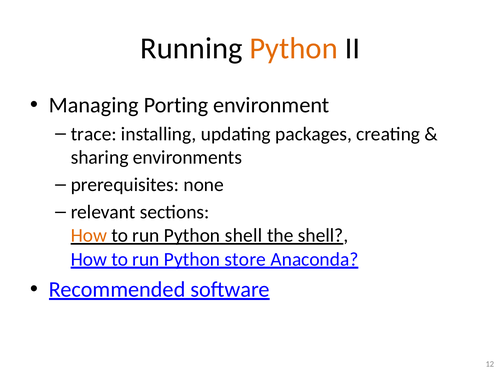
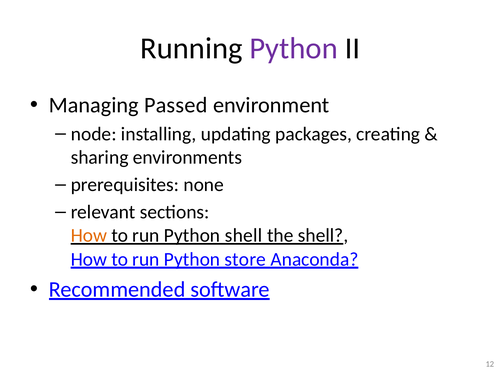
Python at (294, 48) colour: orange -> purple
Porting: Porting -> Passed
trace: trace -> node
